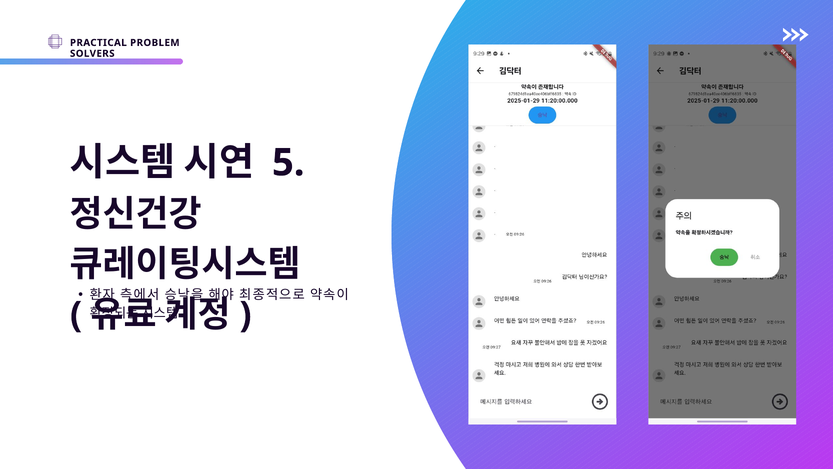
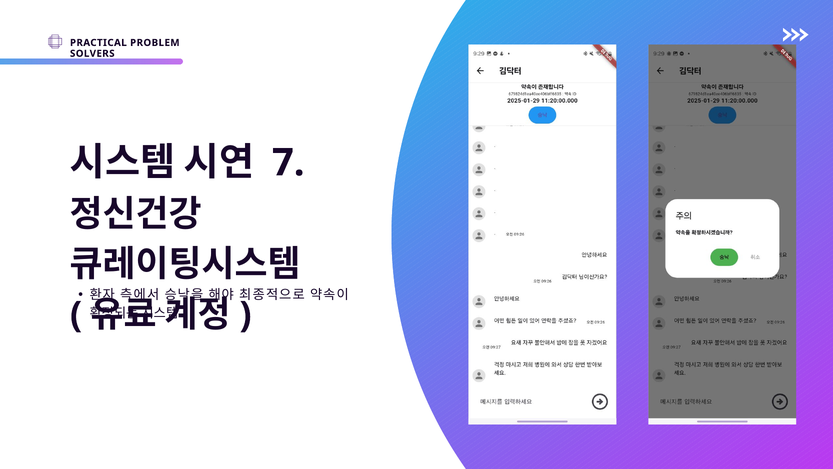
5: 5 -> 7
